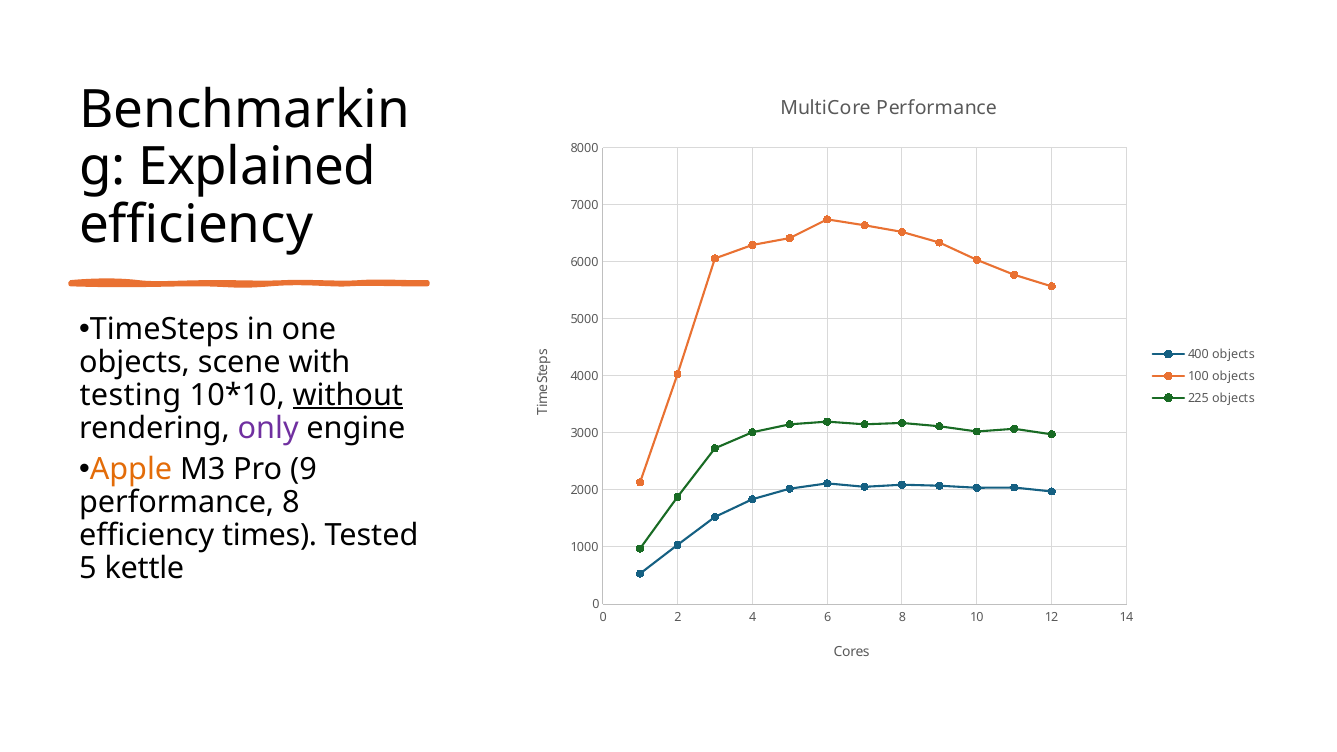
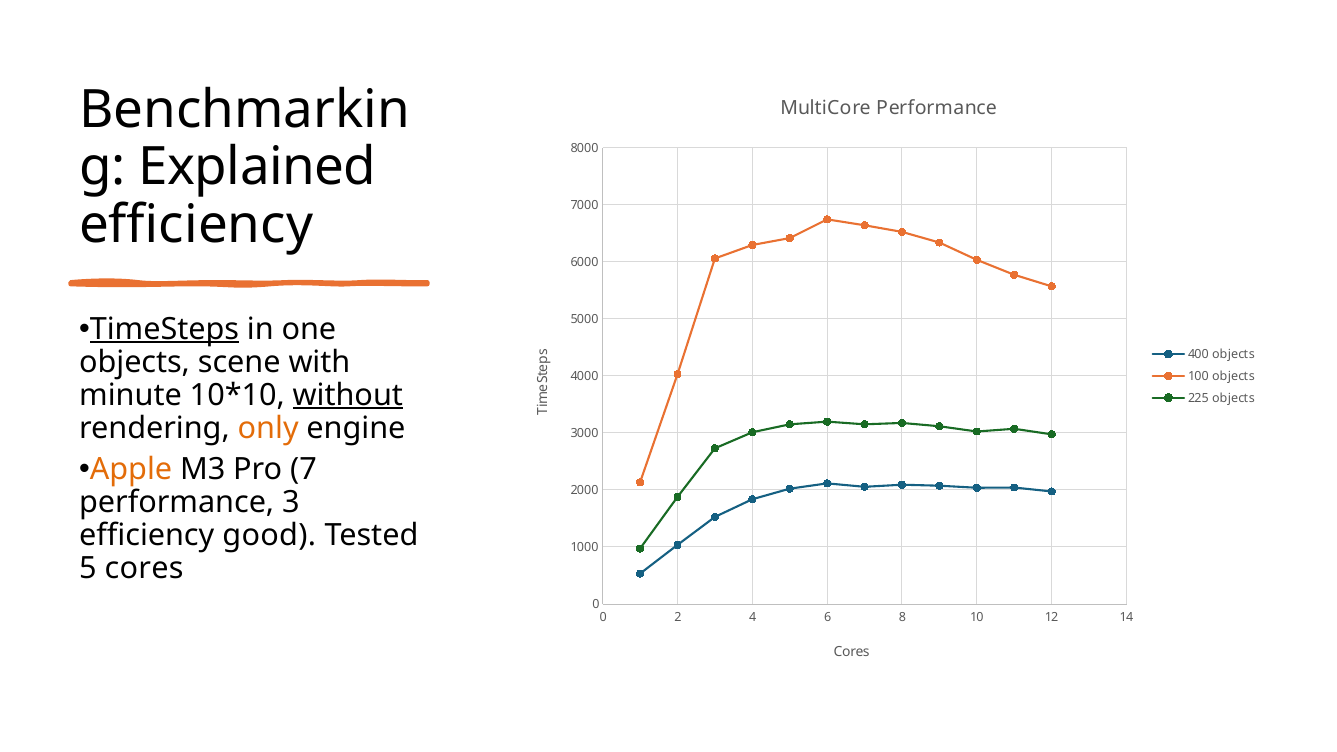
TimeSteps underline: none -> present
testing: testing -> minute
only colour: purple -> orange
9: 9 -> 7
performance 8: 8 -> 3
times: times -> good
5 kettle: kettle -> cores
